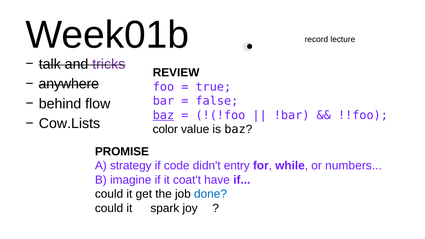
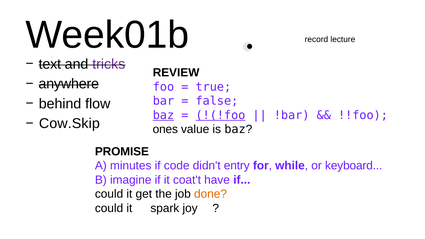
talk: talk -> text
!(!foo underline: none -> present
Cow.Lists: Cow.Lists -> Cow.Skip
color: color -> ones
strategy: strategy -> minutes
numbers: numbers -> keyboard
done colour: blue -> orange
